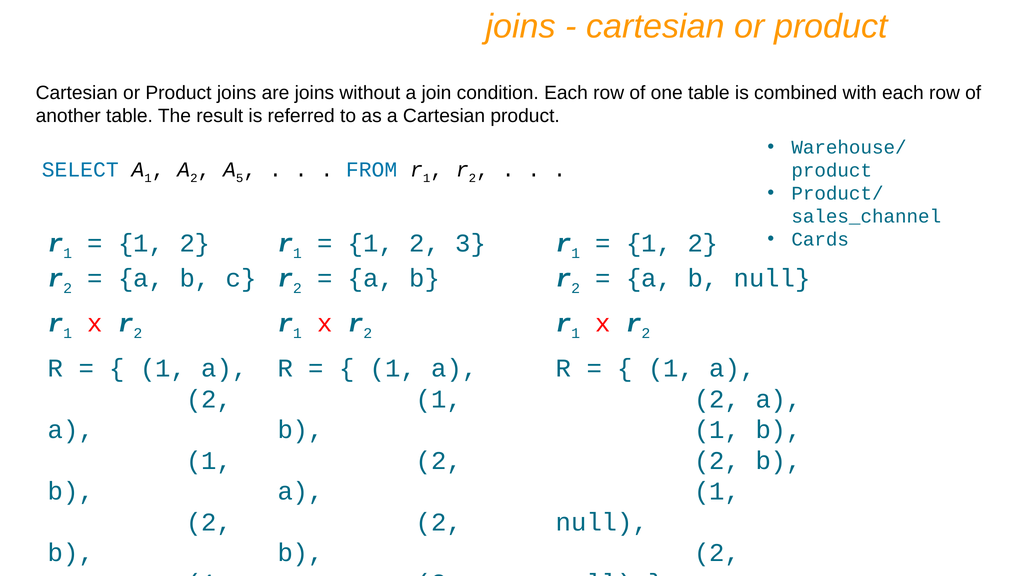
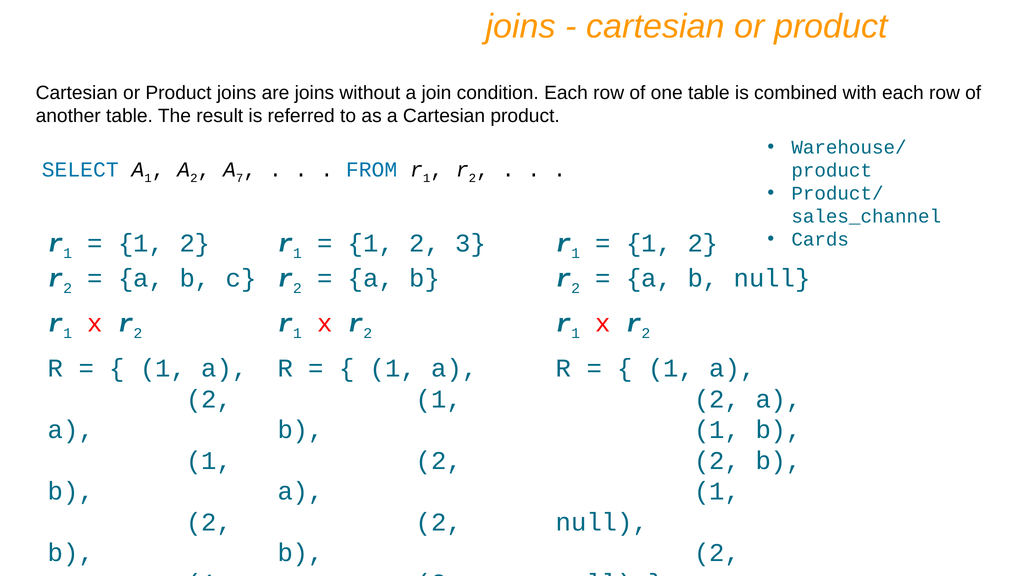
5: 5 -> 7
